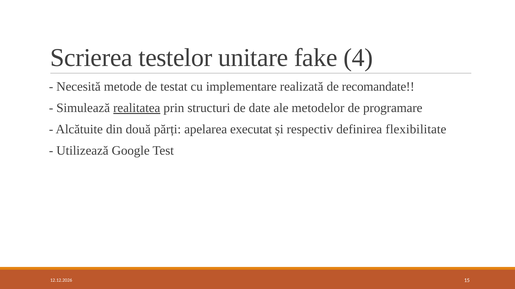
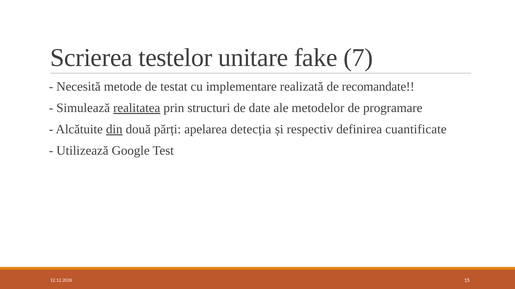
4: 4 -> 7
din underline: none -> present
executat: executat -> detecția
flexibilitate: flexibilitate -> cuantificate
